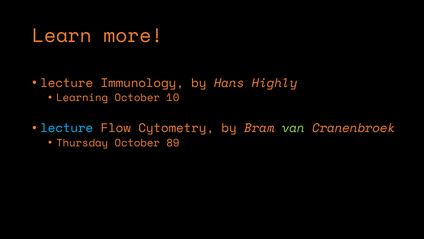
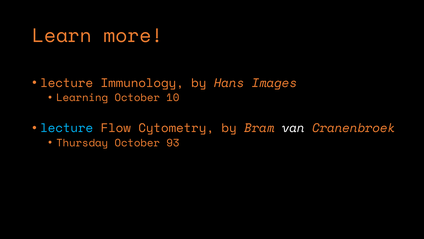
Highly: Highly -> Images
van colour: light green -> white
89: 89 -> 93
